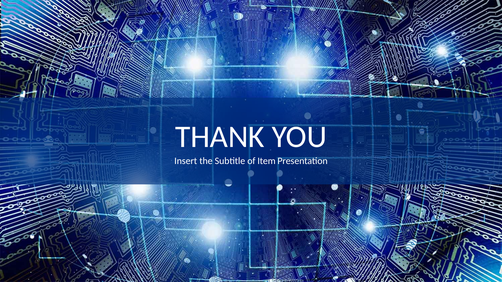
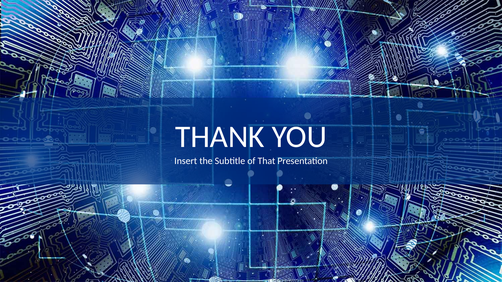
Item: Item -> That
